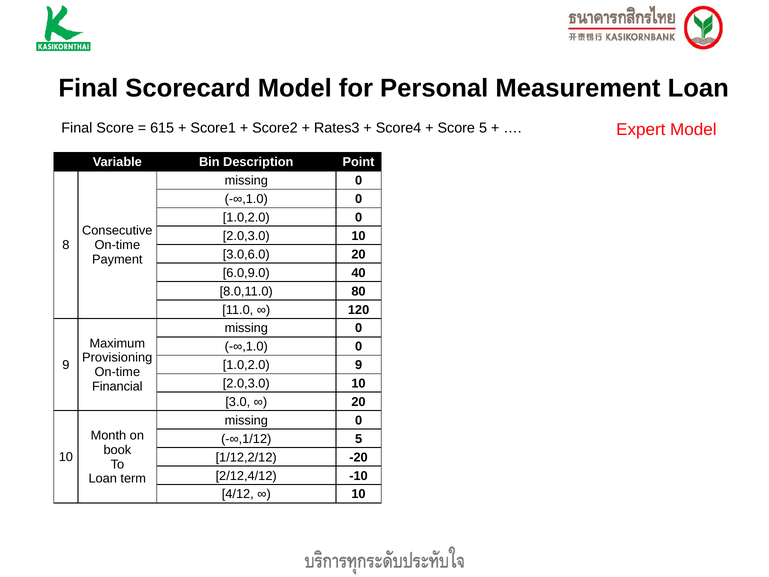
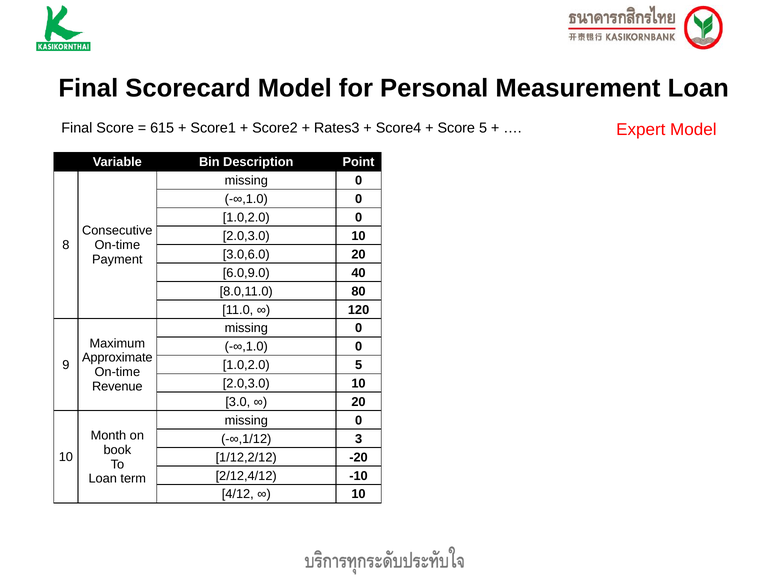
Provisioning: Provisioning -> Approximate
1.0,2.0 9: 9 -> 5
Financial: Financial -> Revenue
-∞,1/12 5: 5 -> 3
